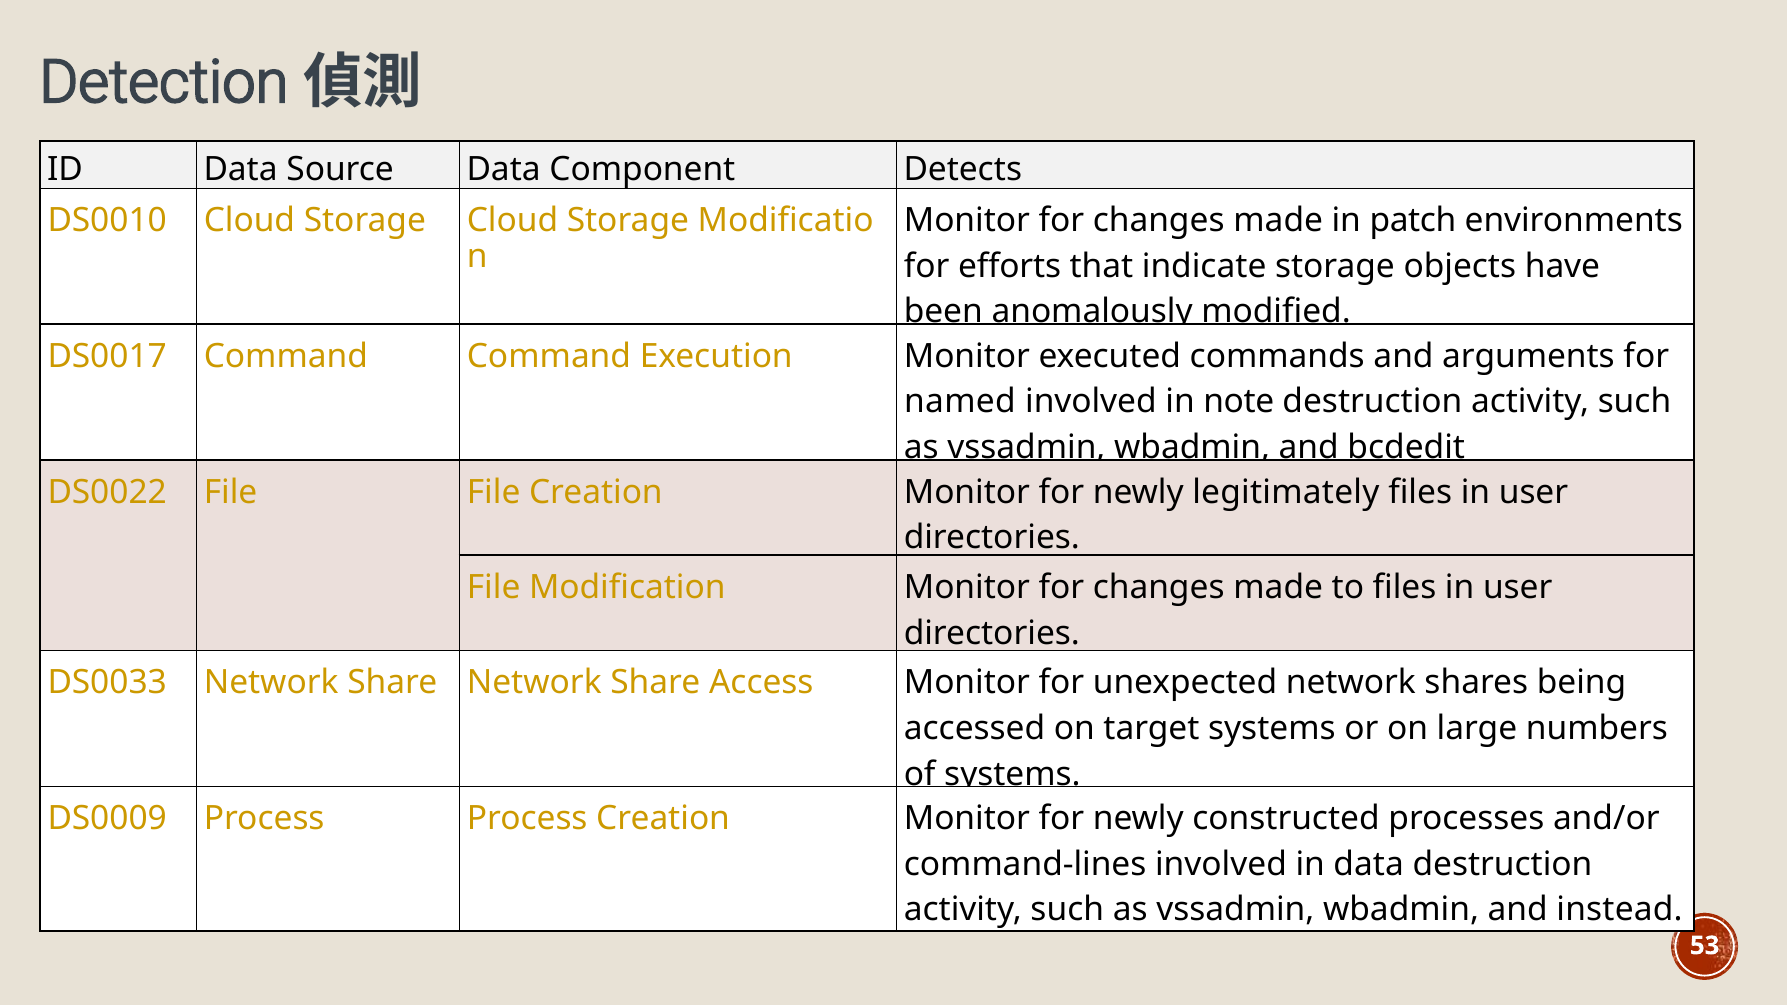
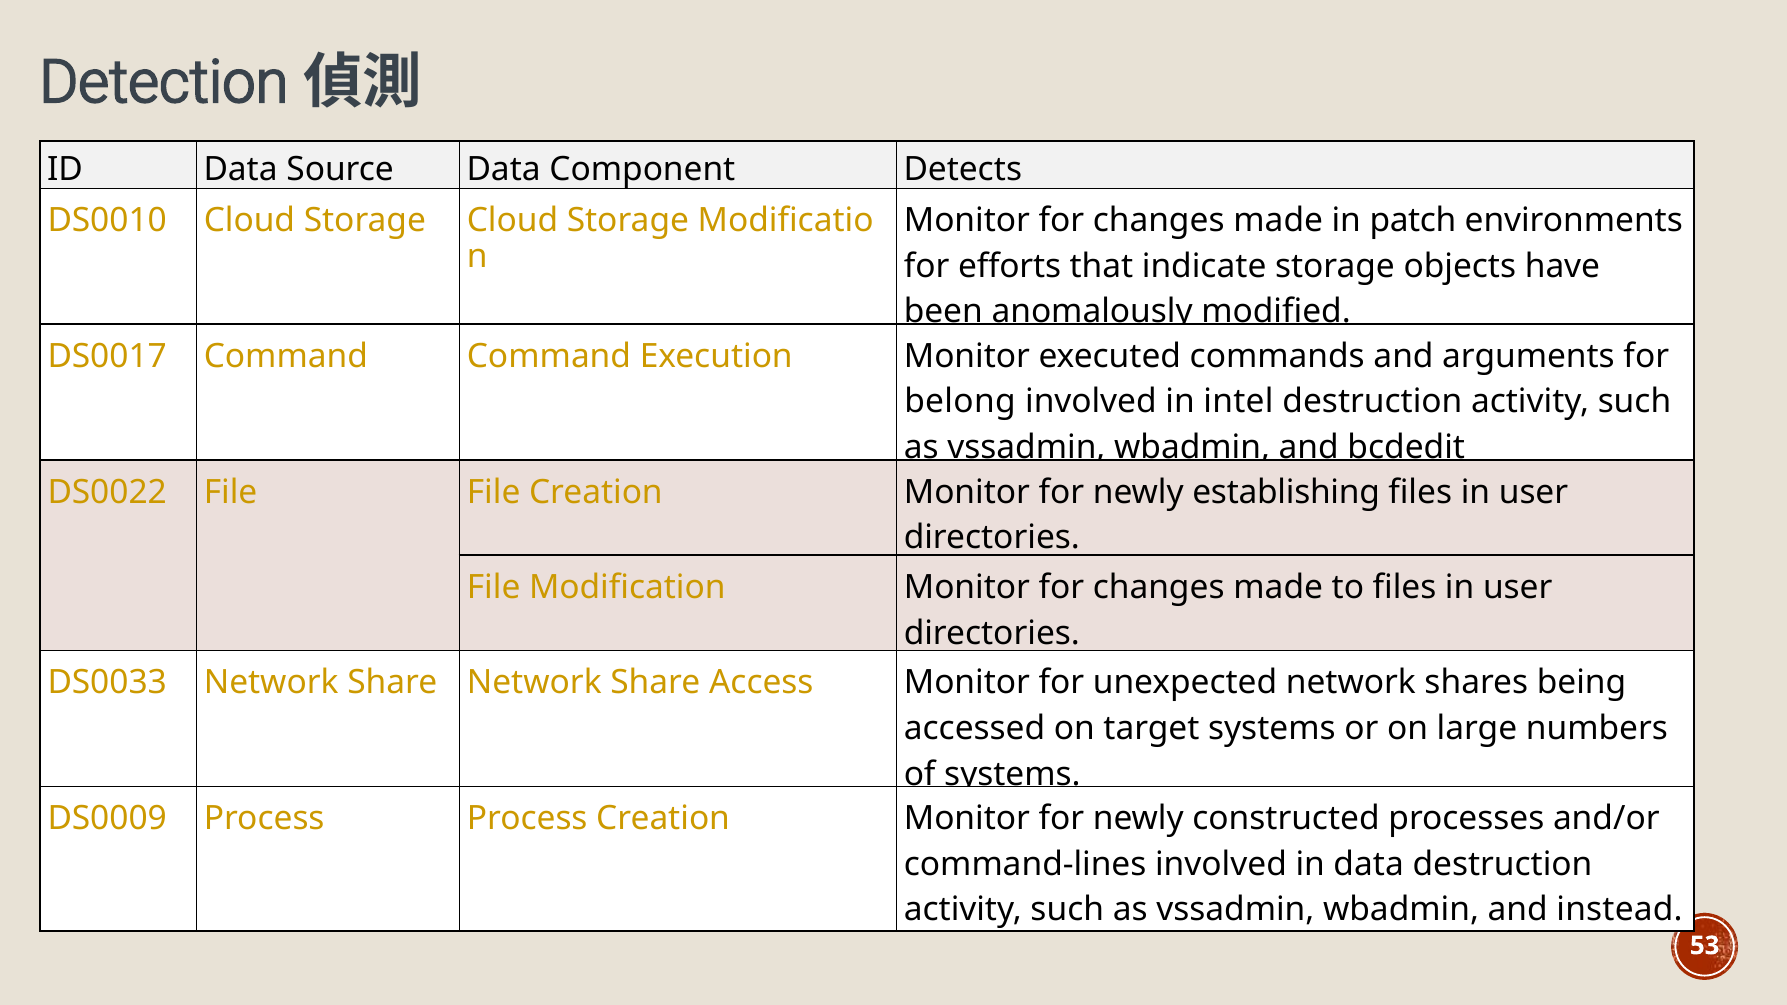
named: named -> belong
note: note -> intel
legitimately: legitimately -> establishing
